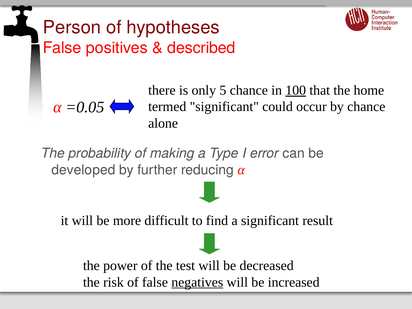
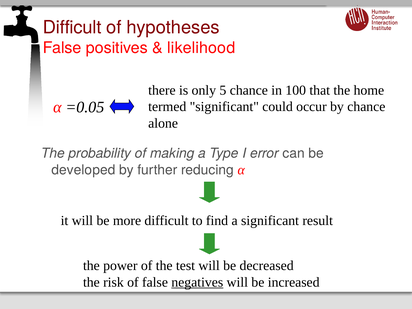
Person at (72, 27): Person -> Difficult
described: described -> likelihood
100 underline: present -> none
